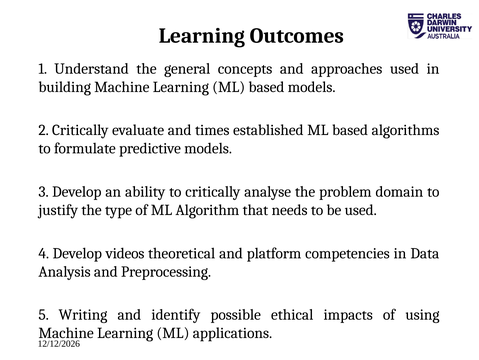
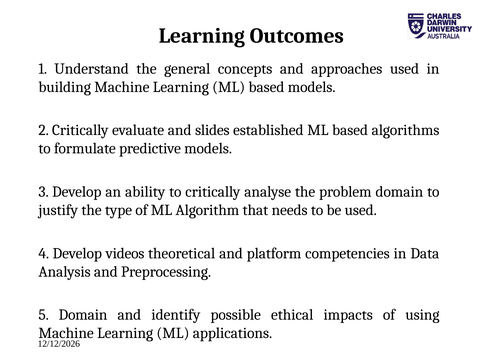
times: times -> slides
5 Writing: Writing -> Domain
